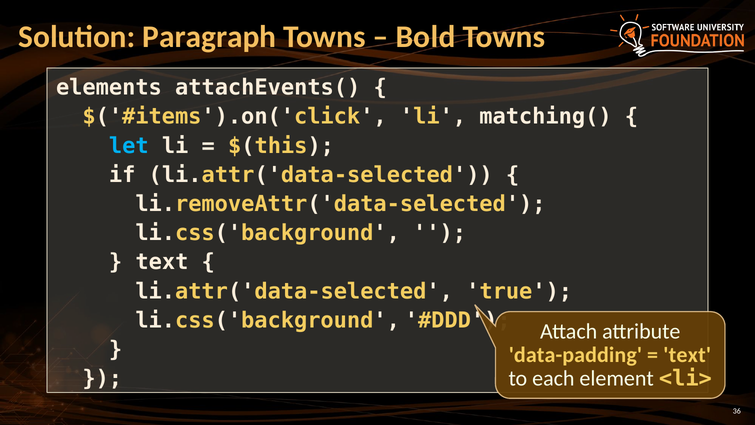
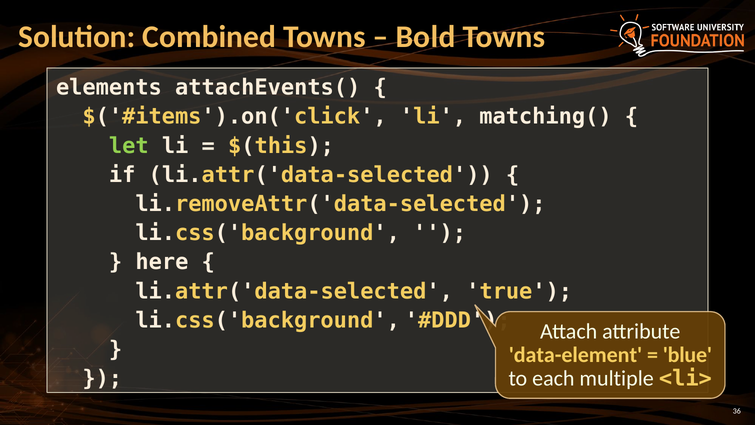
Paragraph: Paragraph -> Combined
let colour: light blue -> light green
text at (162, 262): text -> here
data-padding: data-padding -> data-element
text at (687, 355): text -> blue
element: element -> multiple
